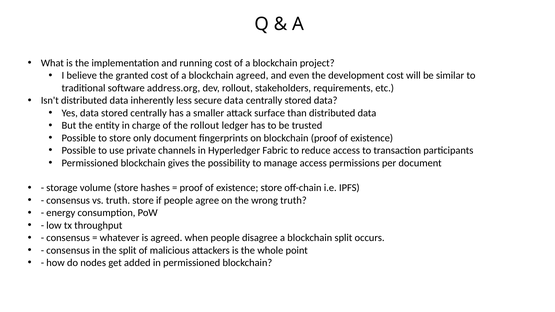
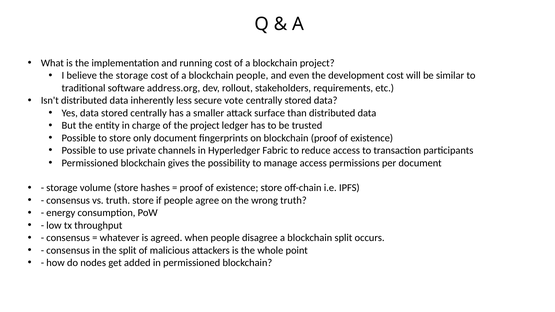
the granted: granted -> storage
blockchain agreed: agreed -> people
secure data: data -> vote
the rollout: rollout -> project
